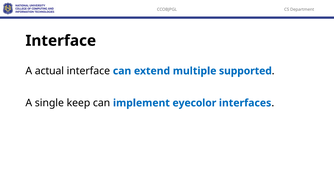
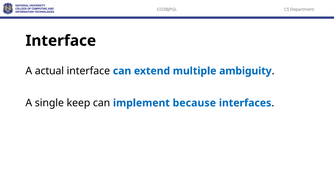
supported: supported -> ambiguity
eyecolor: eyecolor -> because
